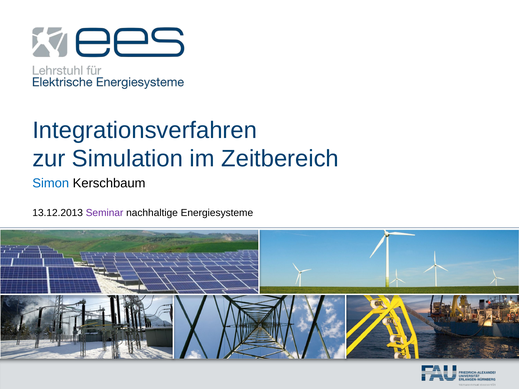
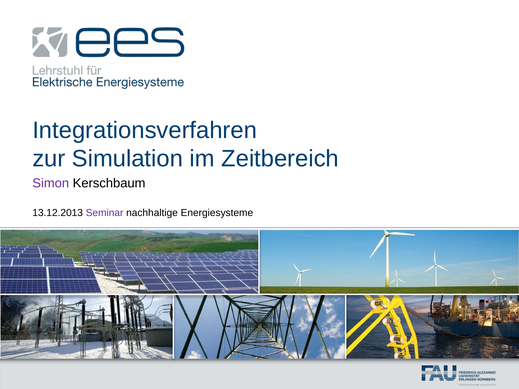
Simon colour: blue -> purple
